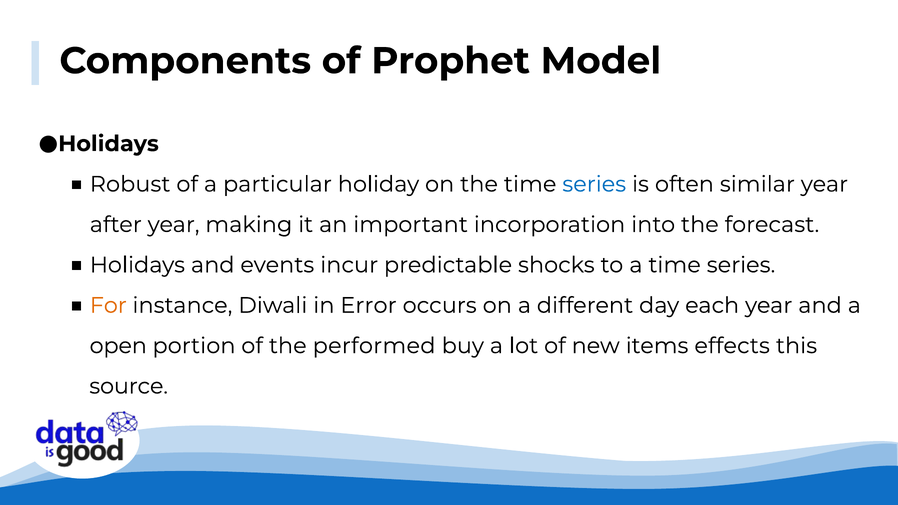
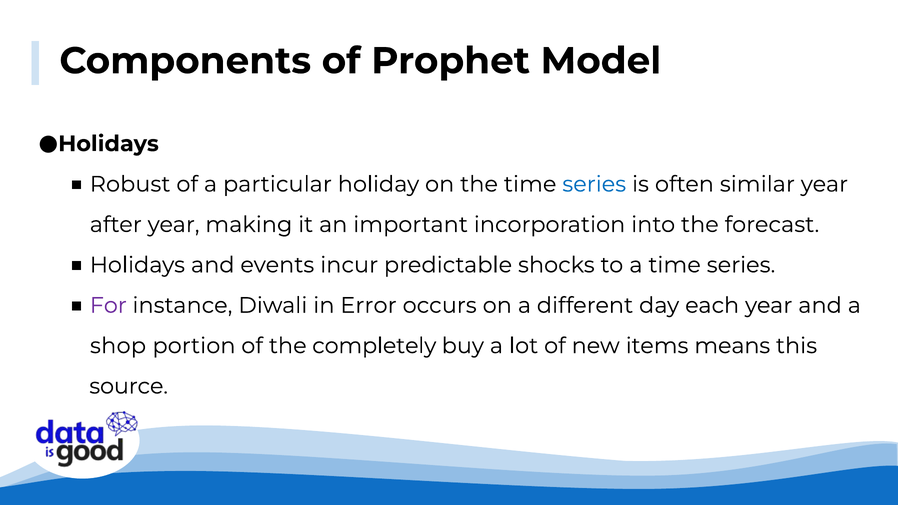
For colour: orange -> purple
open: open -> shop
performed: performed -> completely
effects: effects -> means
